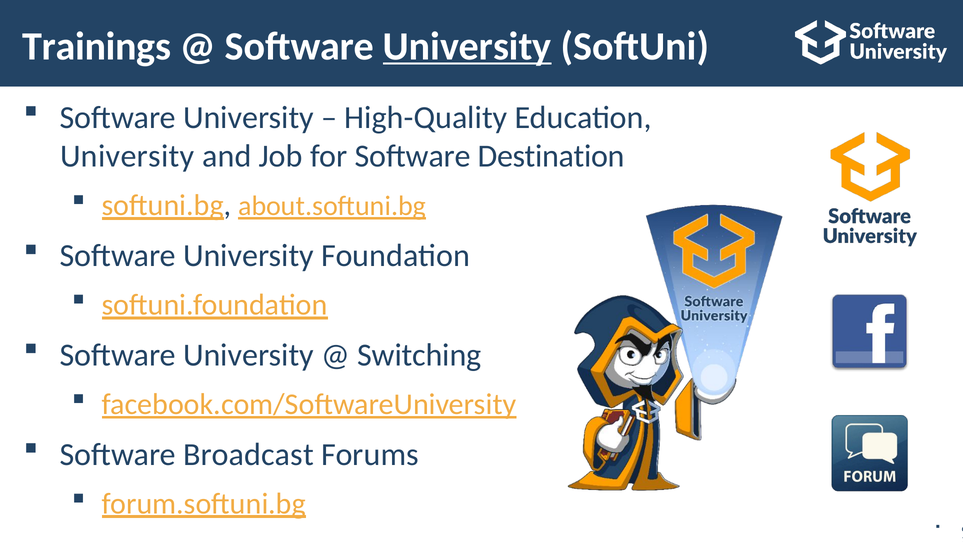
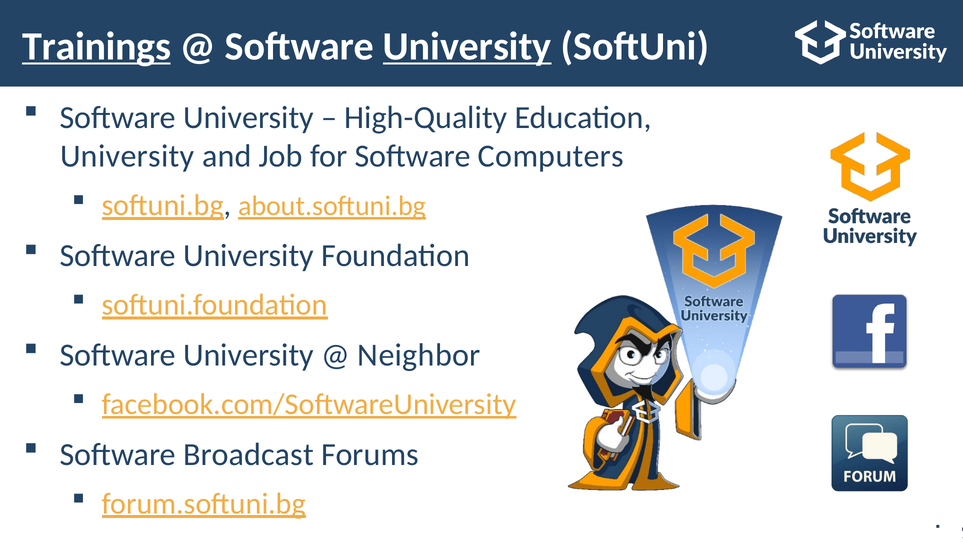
Trainings underline: none -> present
Destination: Destination -> Computers
Switching: Switching -> Neighbor
